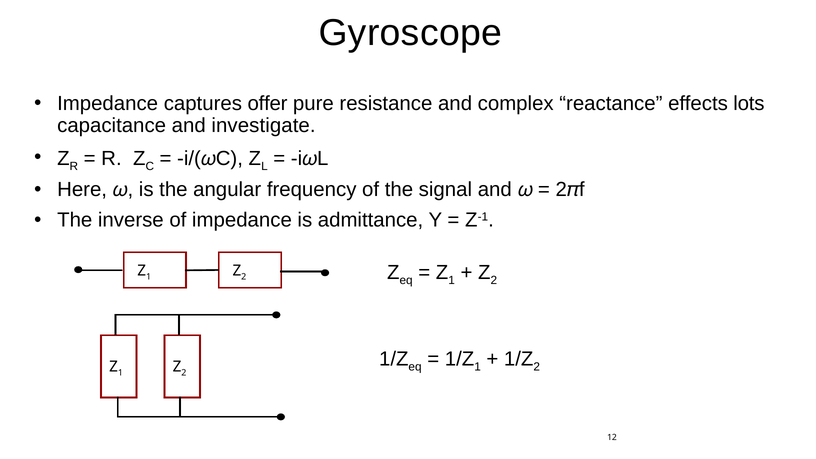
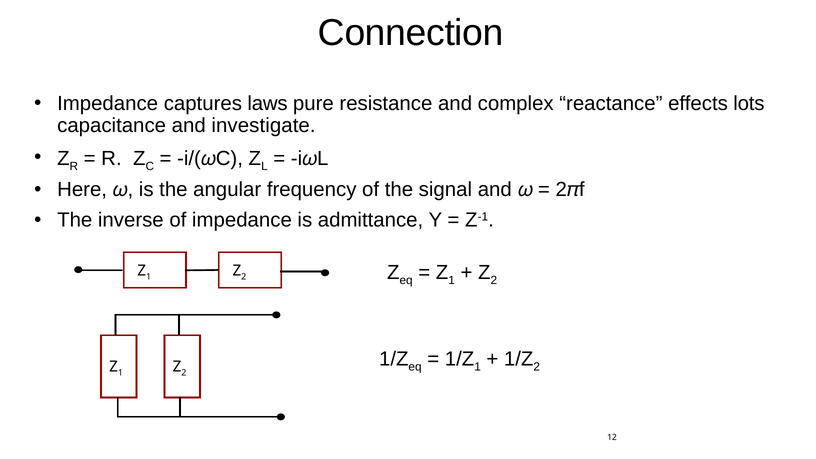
Gyroscope: Gyroscope -> Connection
offer: offer -> laws
